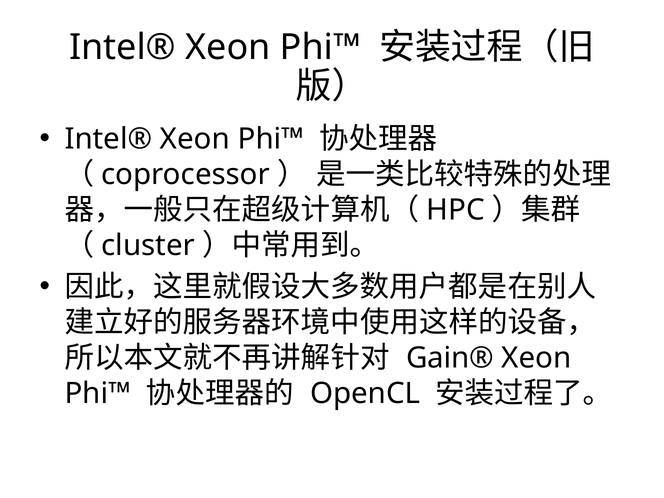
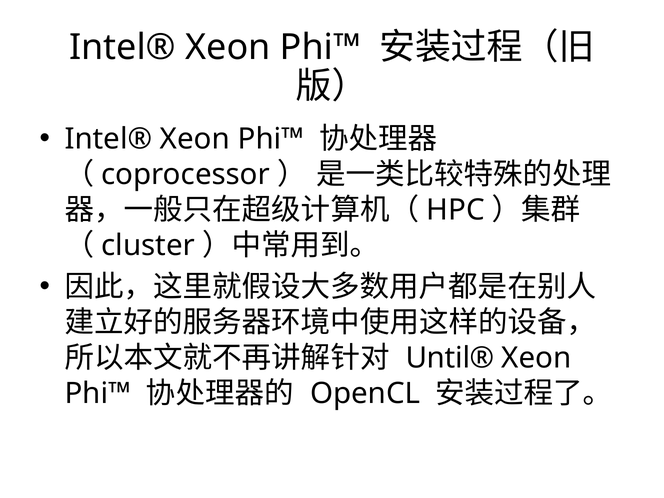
Gain®: Gain® -> Until®
